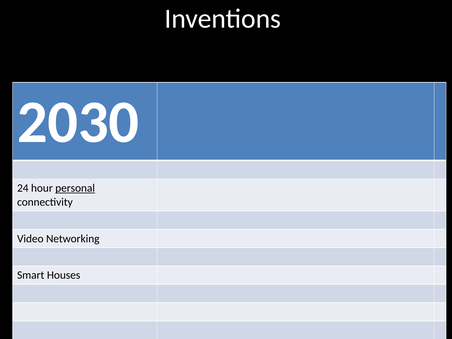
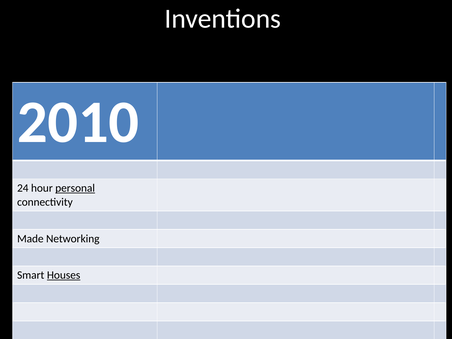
2030: 2030 -> 2010
Video: Video -> Made
Houses underline: none -> present
